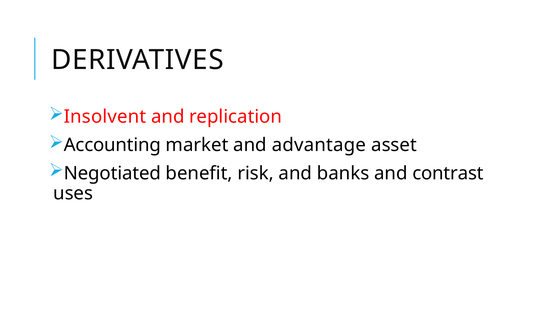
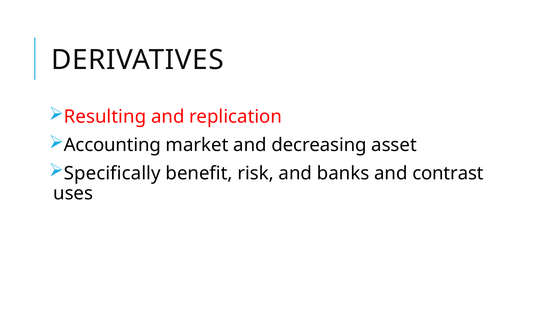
Insolvent: Insolvent -> Resulting
advantage: advantage -> decreasing
Negotiated: Negotiated -> Specifically
